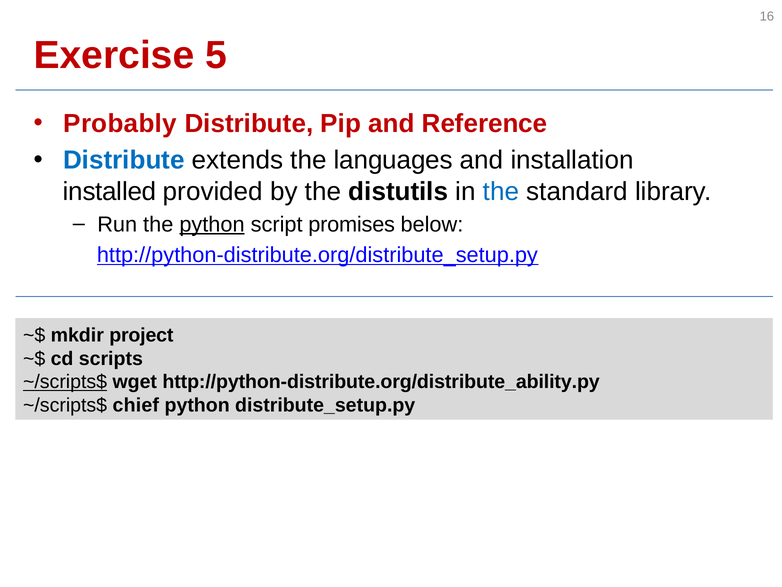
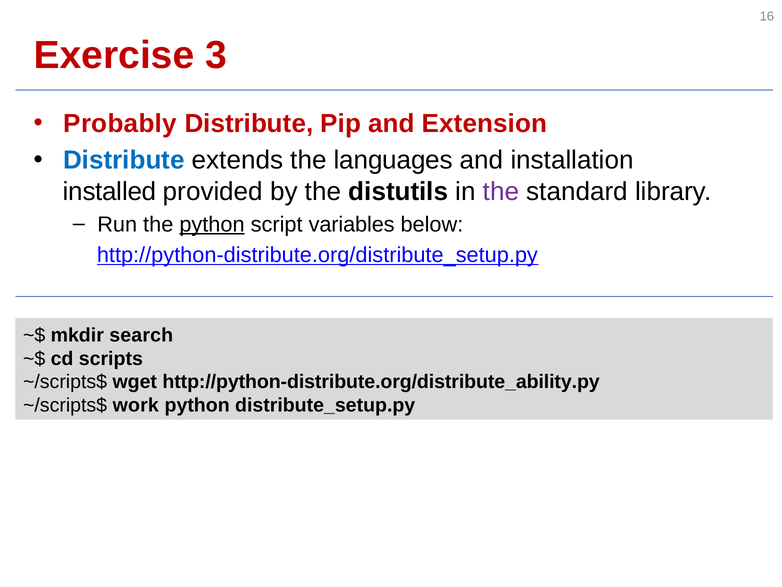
5: 5 -> 3
Reference: Reference -> Extension
the at (501, 191) colour: blue -> purple
promises: promises -> variables
project: project -> search
~/scripts$ at (65, 382) underline: present -> none
chief: chief -> work
